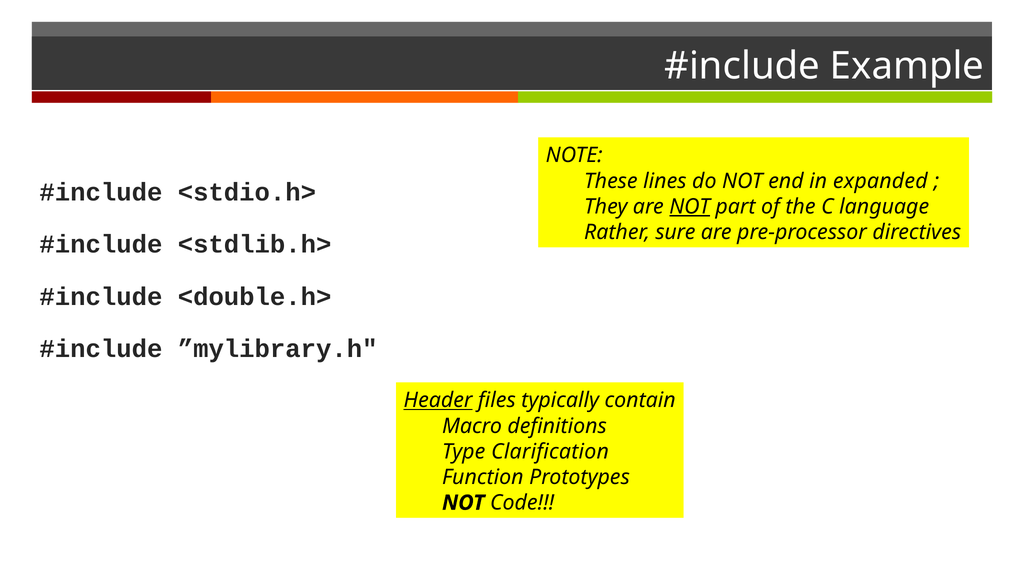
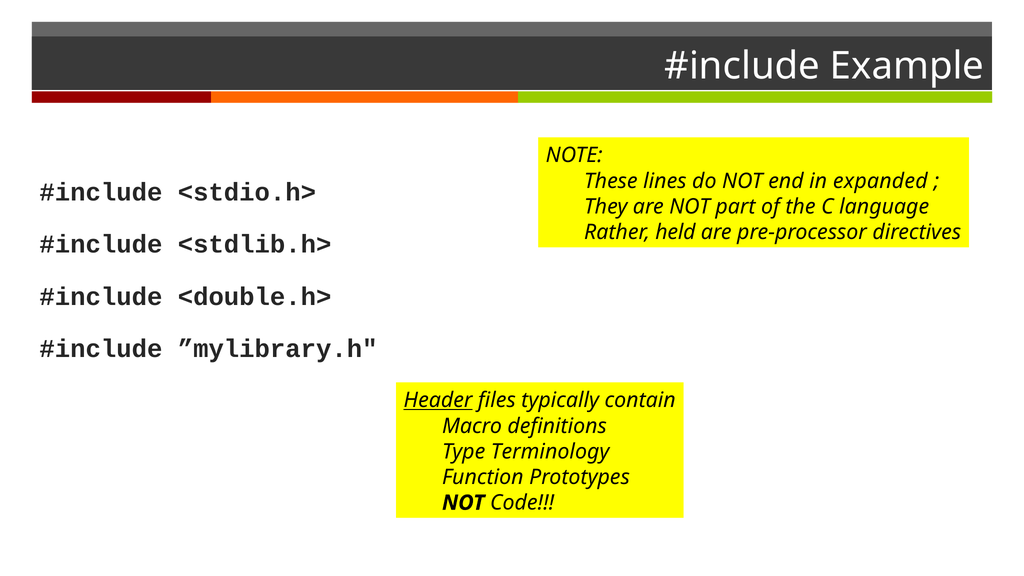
NOT at (690, 207) underline: present -> none
sure: sure -> held
Clarification: Clarification -> Terminology
